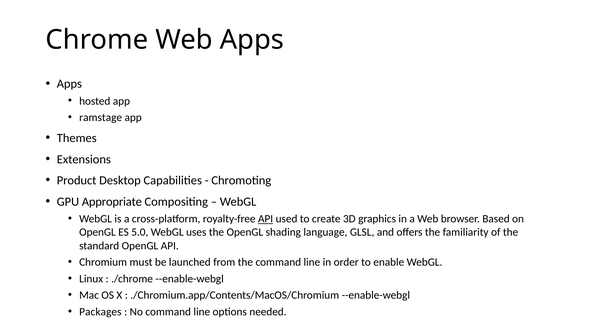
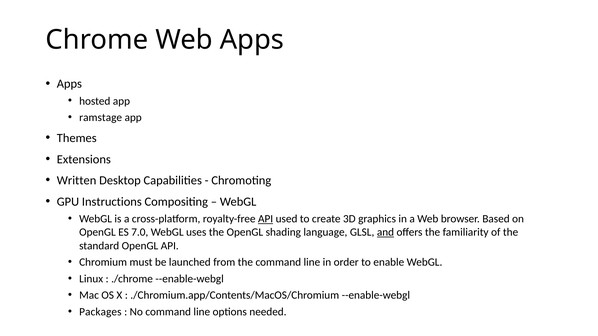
Product: Product -> Written
Appropriate: Appropriate -> Instructions
5.0: 5.0 -> 7.0
and underline: none -> present
